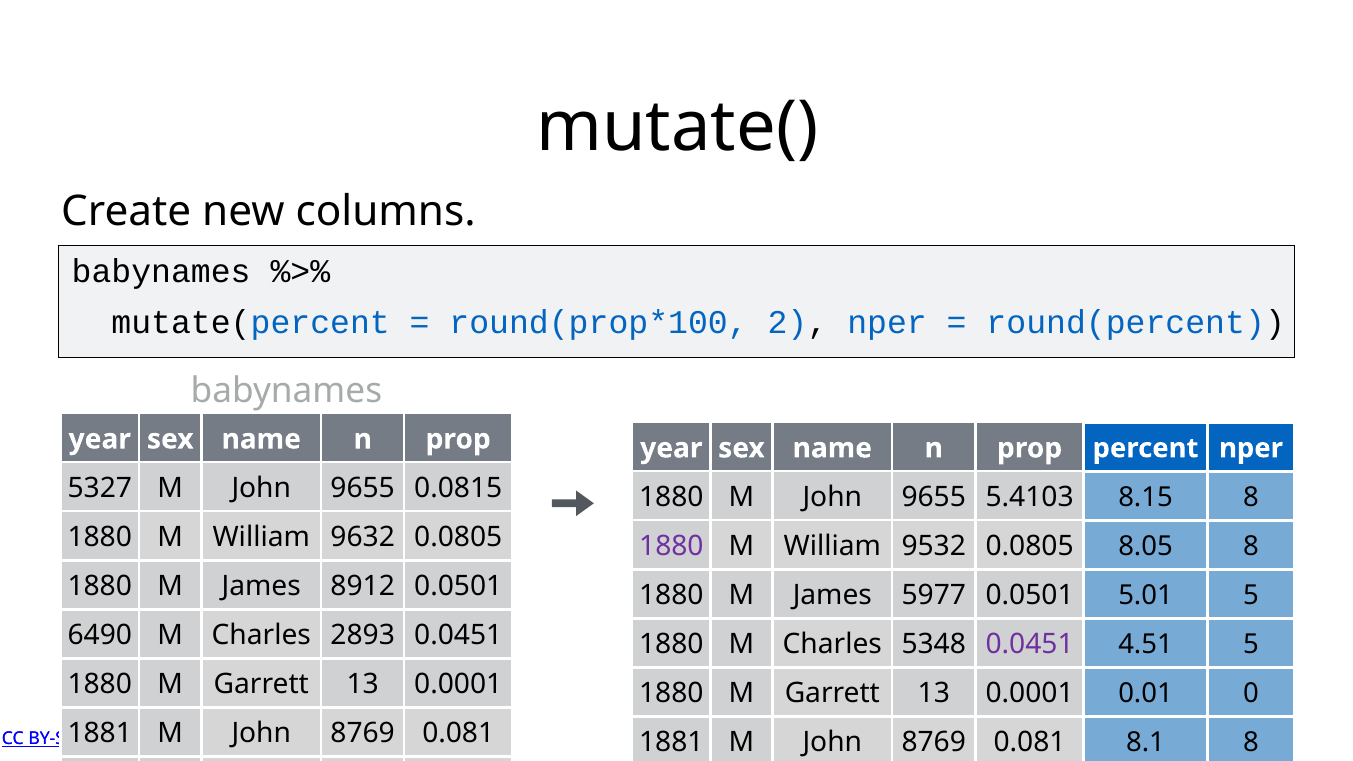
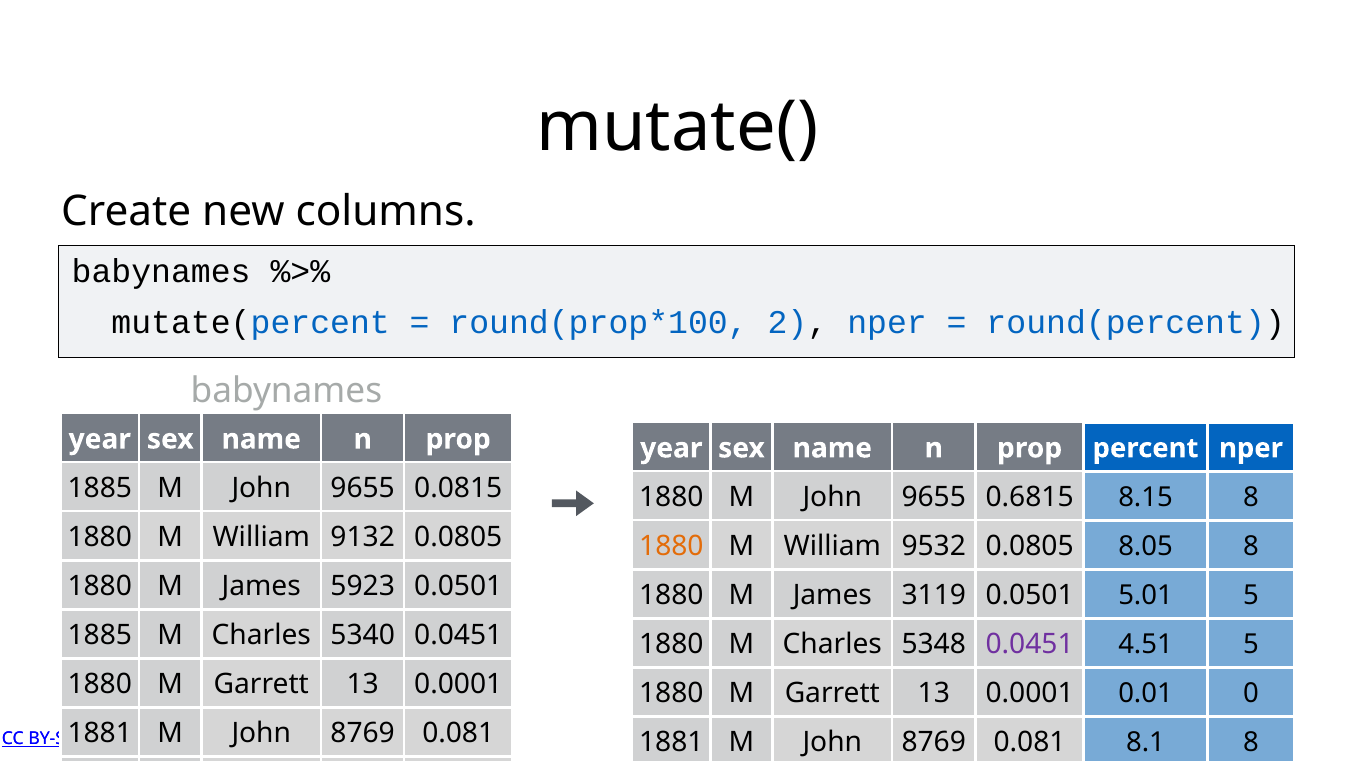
5327 at (100, 488): 5327 -> 1885
5.4103: 5.4103 -> 0.6815
9632: 9632 -> 9132
1880 at (671, 546) colour: purple -> orange
8912: 8912 -> 5923
5977: 5977 -> 3119
6490 at (100, 636): 6490 -> 1885
2893: 2893 -> 5340
